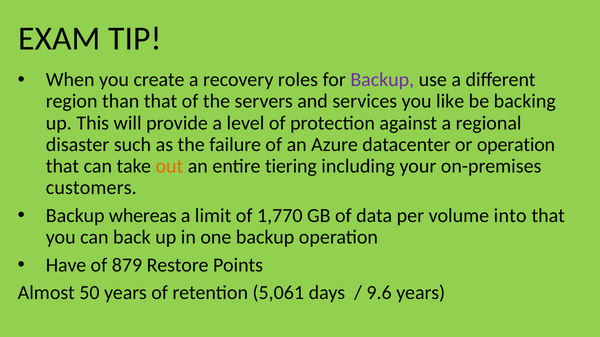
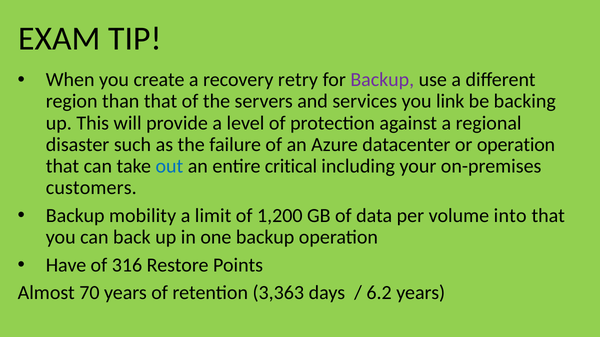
roles: roles -> retry
like: like -> link
out colour: orange -> blue
tiering: tiering -> critical
whereas: whereas -> mobility
1,770: 1,770 -> 1,200
879: 879 -> 316
50: 50 -> 70
5,061: 5,061 -> 3,363
9.6: 9.6 -> 6.2
